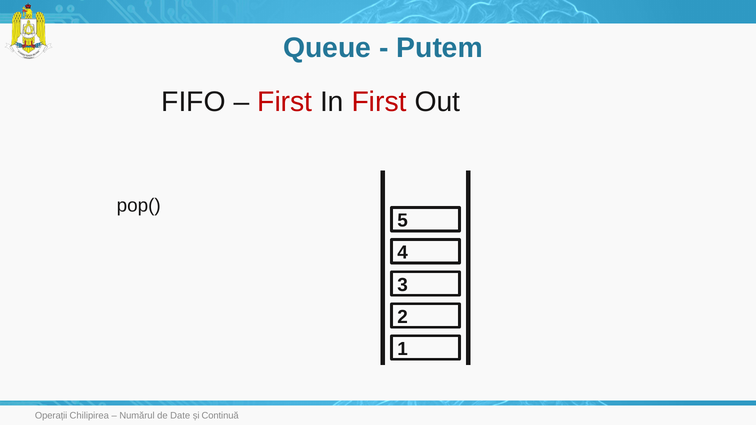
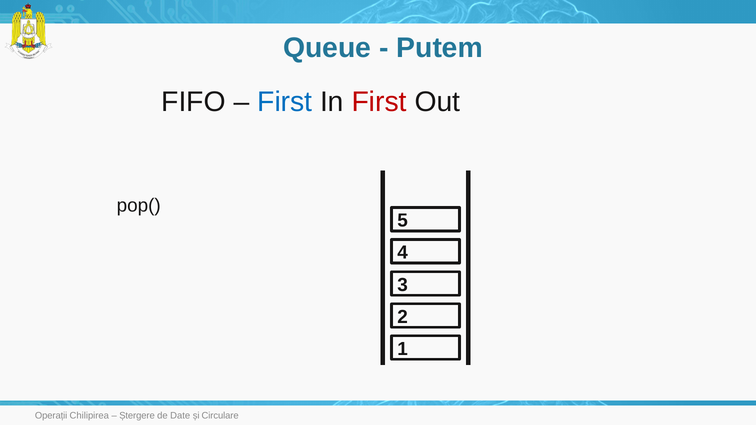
First at (285, 102) colour: red -> blue
Numărul: Numărul -> Ștergere
Continuă: Continuă -> Circulare
